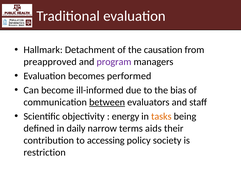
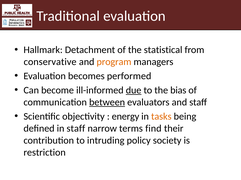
causation: causation -> statistical
preapproved: preapproved -> conservative
program colour: purple -> orange
due underline: none -> present
in daily: daily -> staff
aids: aids -> find
accessing: accessing -> intruding
